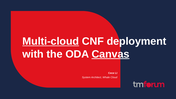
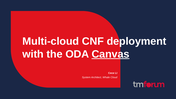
Multi-cloud underline: present -> none
